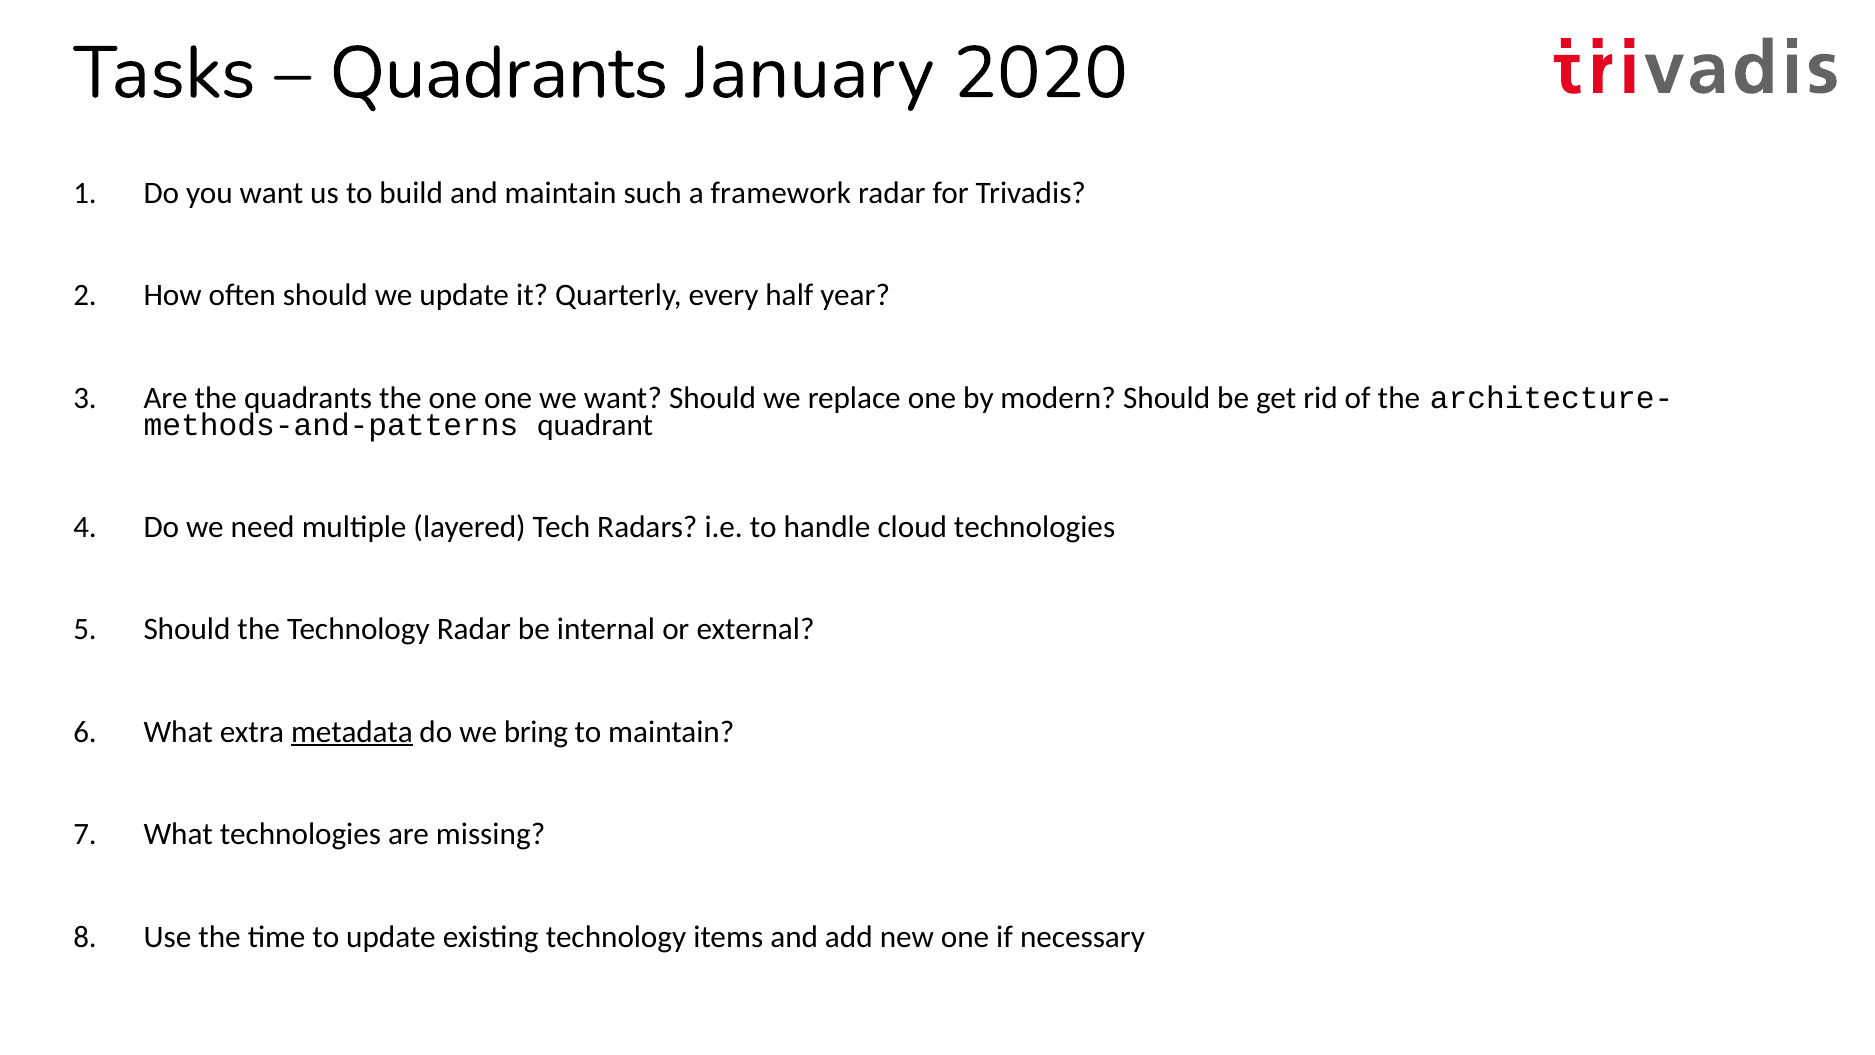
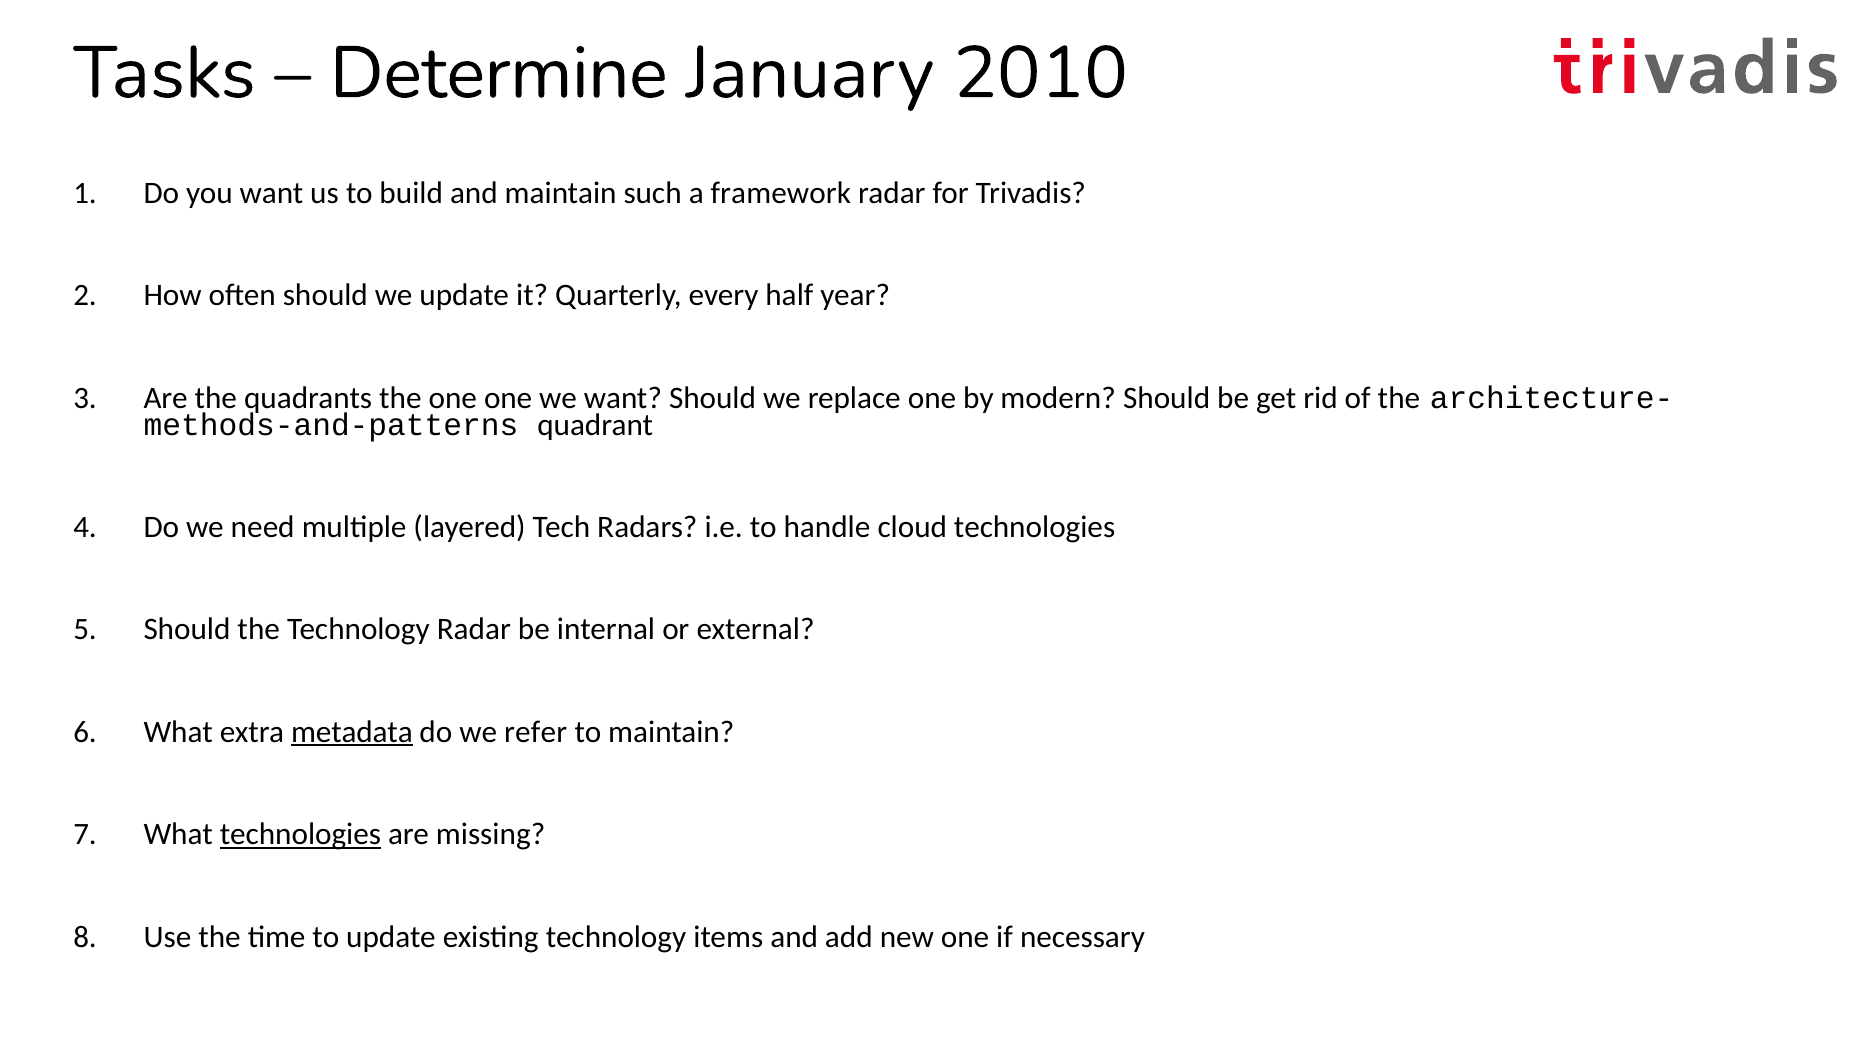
Quadrants at (499, 73): Quadrants -> Determine
2020: 2020 -> 2010
bring: bring -> refer
technologies at (300, 834) underline: none -> present
